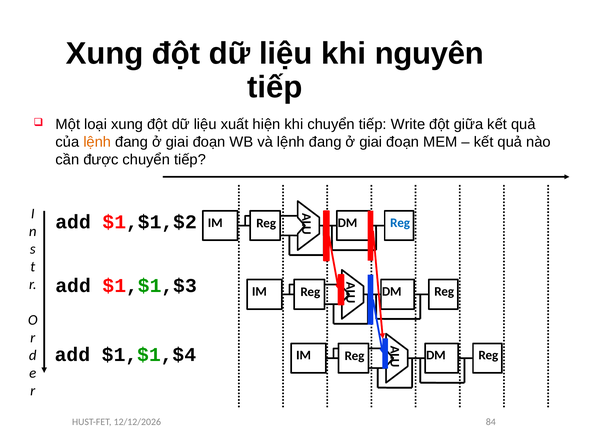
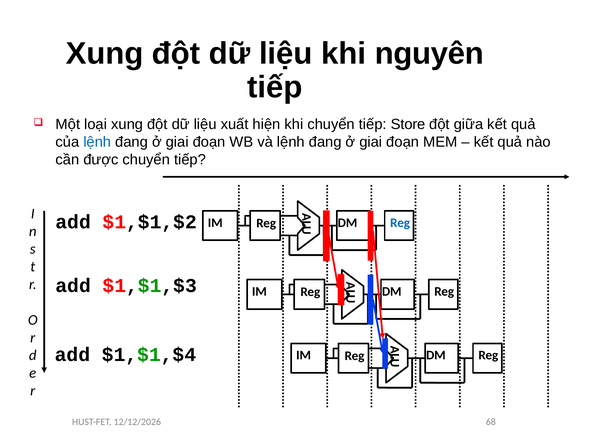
Write: Write -> Store
lệnh at (97, 142) colour: orange -> blue
84: 84 -> 68
